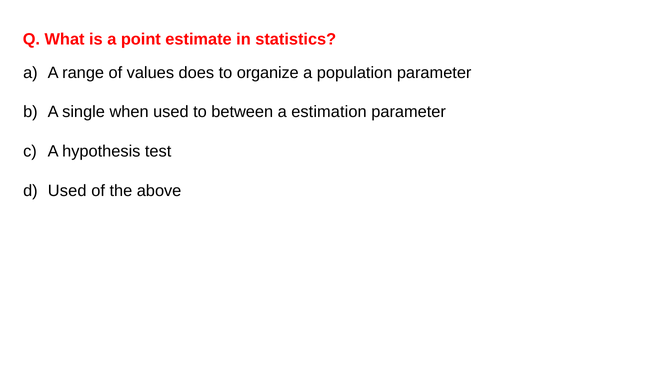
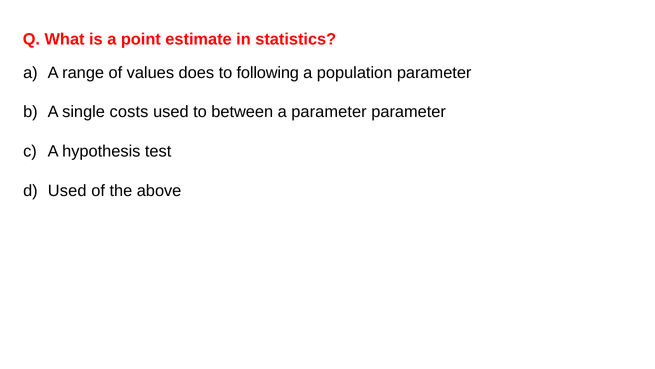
organize: organize -> following
when: when -> costs
a estimation: estimation -> parameter
